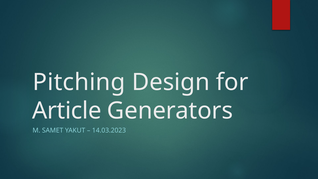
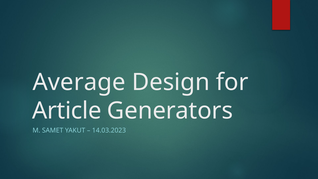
Pitching: Pitching -> Average
